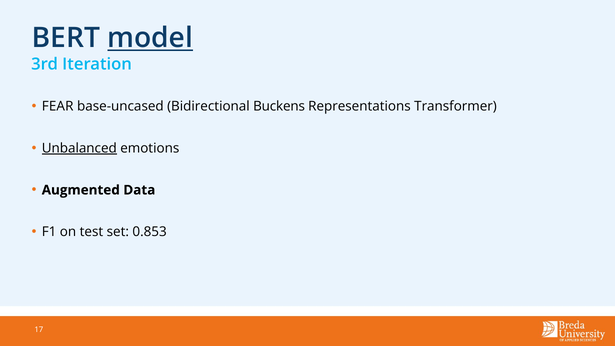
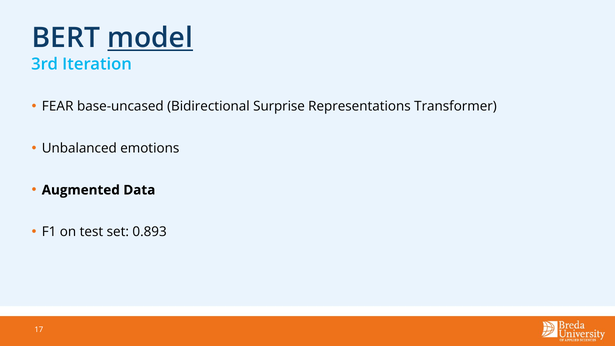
Buckens: Buckens -> Surprise
Unbalanced underline: present -> none
0.853: 0.853 -> 0.893
